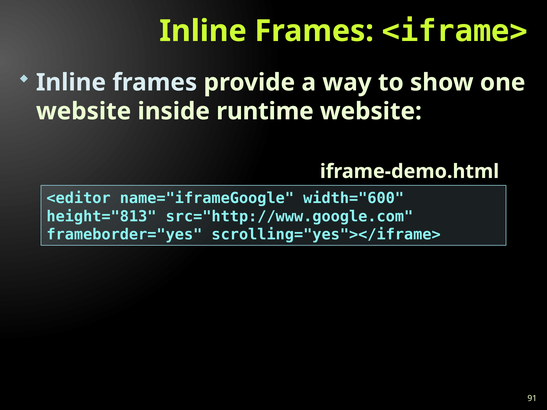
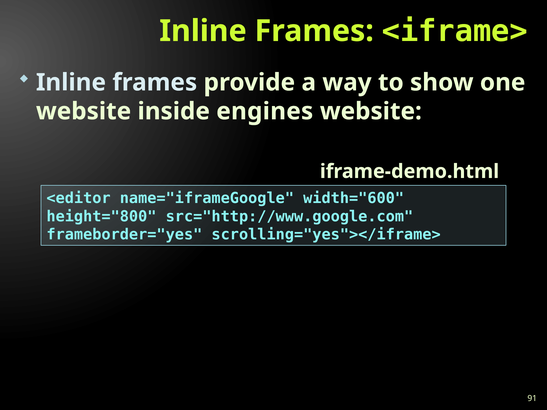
runtime: runtime -> engines
height="813: height="813 -> height="800
